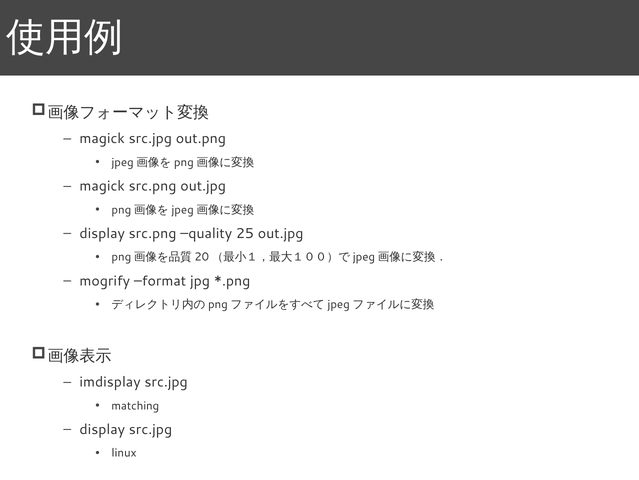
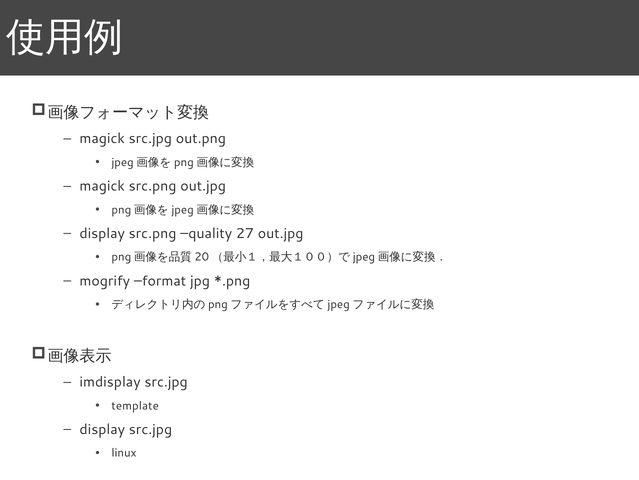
25: 25 -> 27
matching: matching -> template
